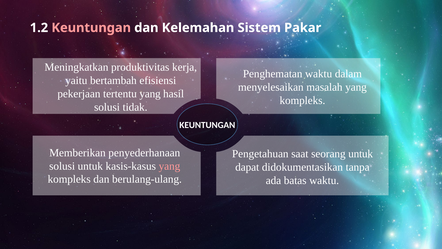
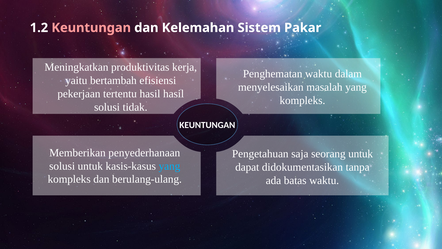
tertentu yang: yang -> hasil
saat: saat -> saja
yang at (169, 166) colour: pink -> light blue
